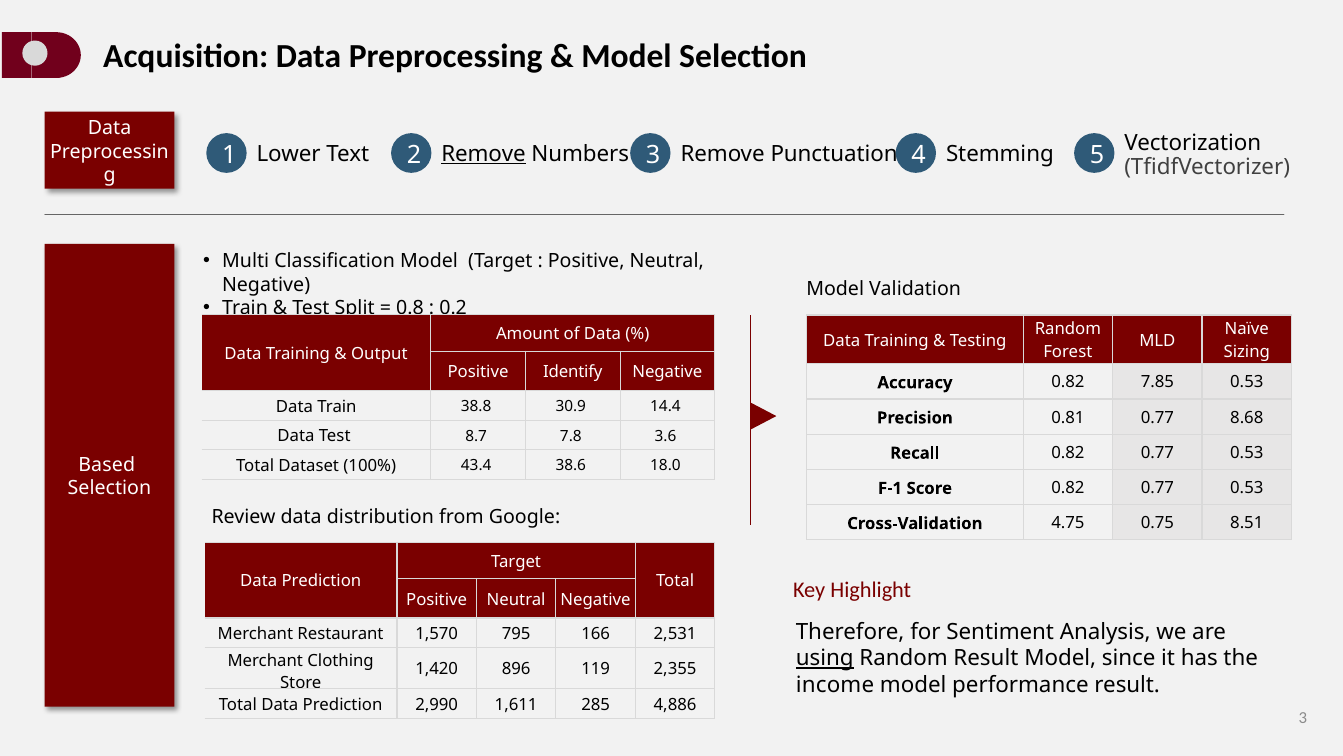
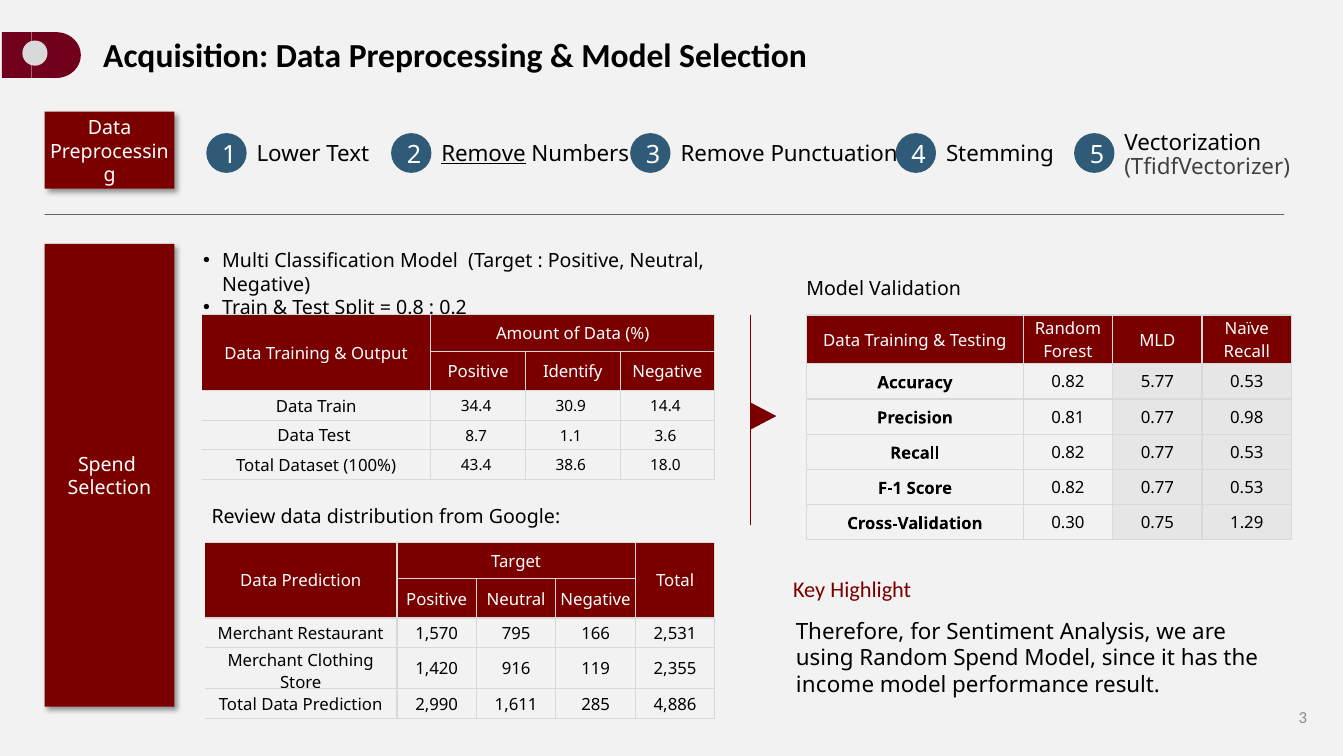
Sizing at (1247, 352): Sizing -> Recall
7.85: 7.85 -> 5.77
38.8: 38.8 -> 34.4
8.68: 8.68 -> 0.98
7.8: 7.8 -> 1.1
Based at (107, 465): Based -> Spend
4.75: 4.75 -> 0.30
8.51: 8.51 -> 1.29
using underline: present -> none
Random Result: Result -> Spend
896: 896 -> 916
